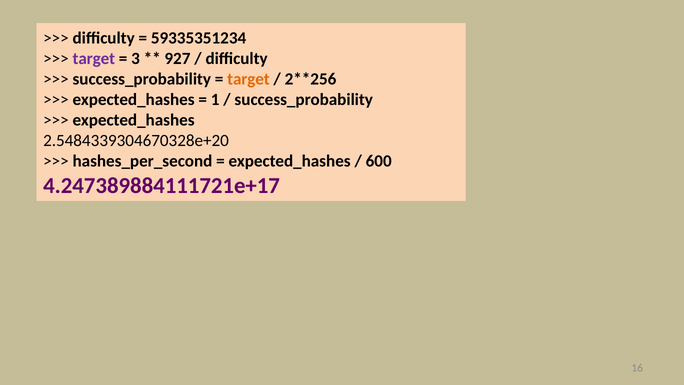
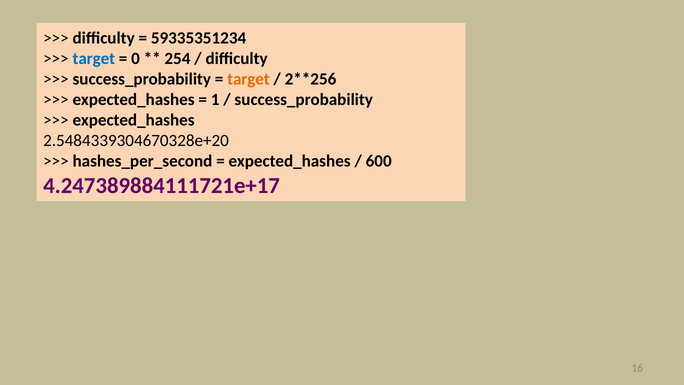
target at (94, 58) colour: purple -> blue
3: 3 -> 0
927: 927 -> 254
